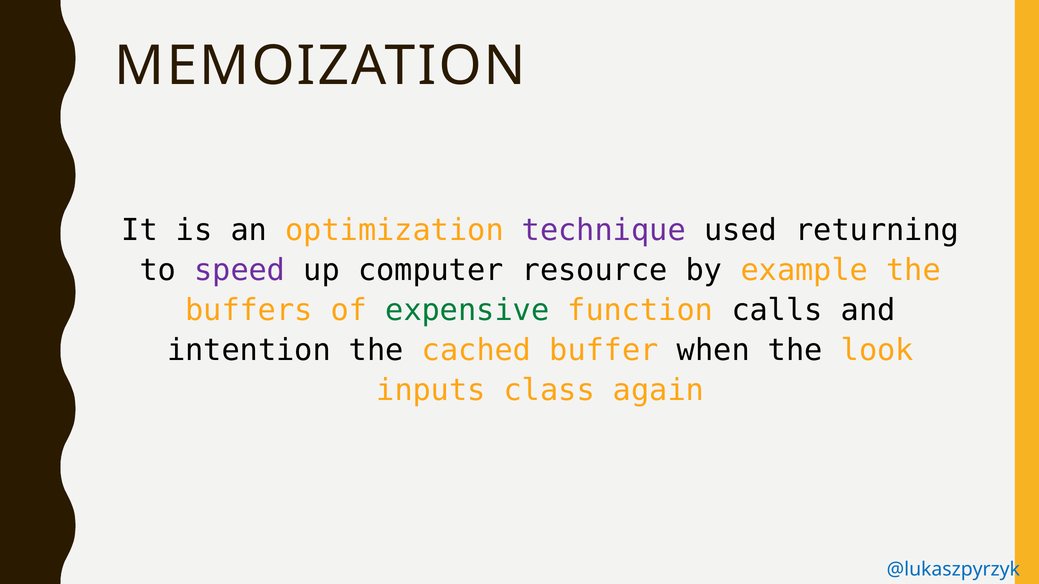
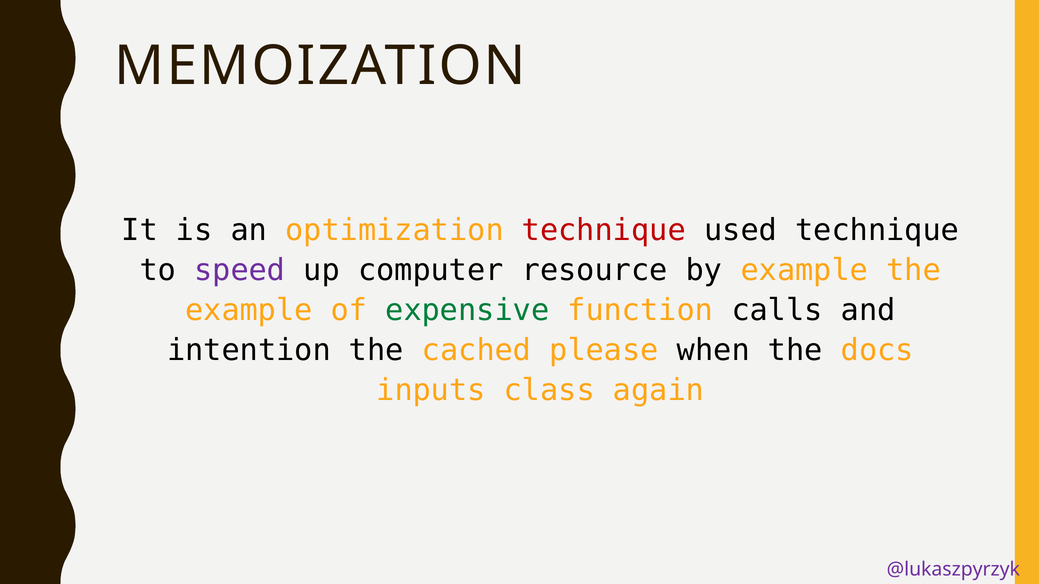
technique at (604, 230) colour: purple -> red
used returning: returning -> technique
buffers at (249, 310): buffers -> example
buffer: buffer -> please
look: look -> docs
@lukaszpyrzyk colour: blue -> purple
